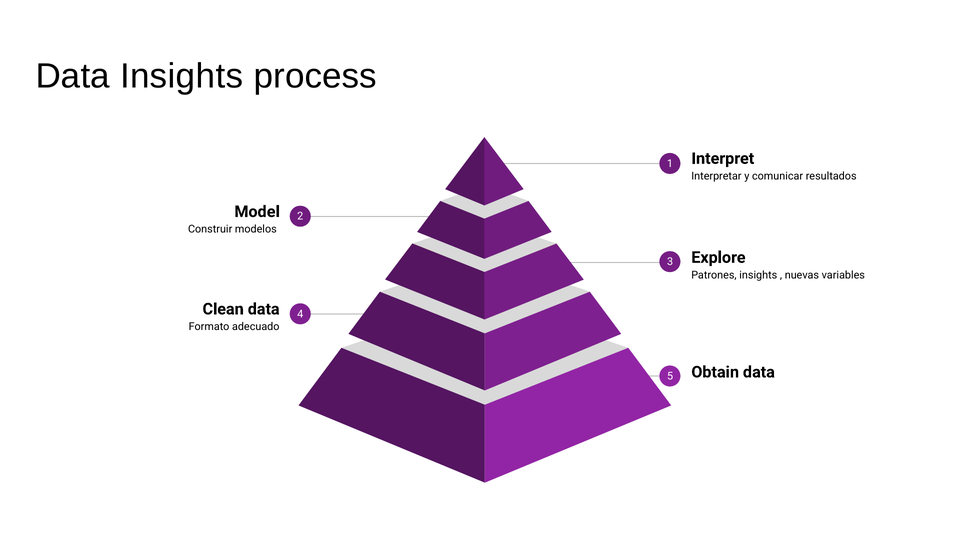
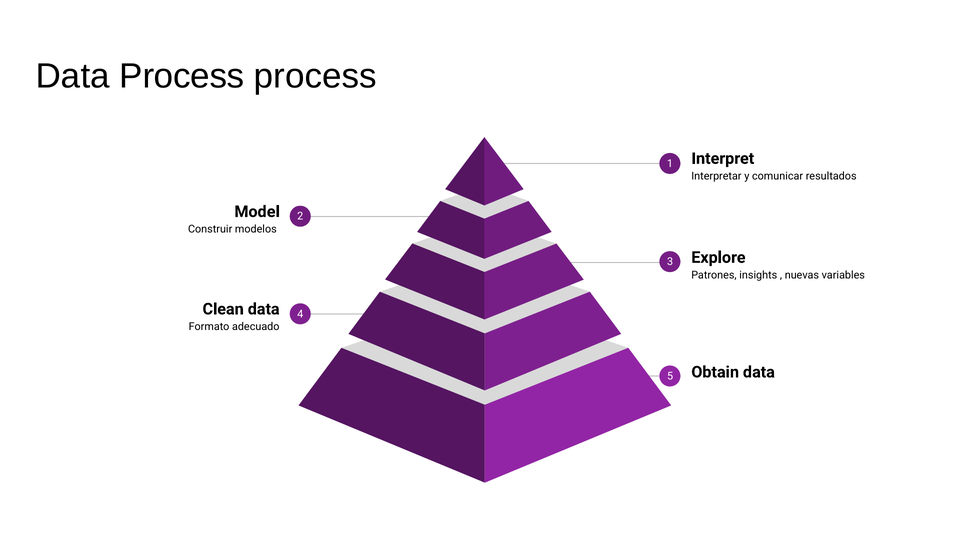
Data Insights: Insights -> Process
